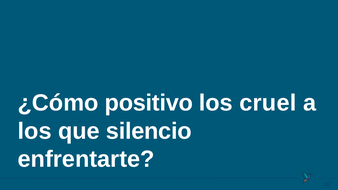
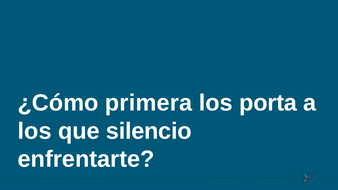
positivo: positivo -> primera
cruel: cruel -> porta
